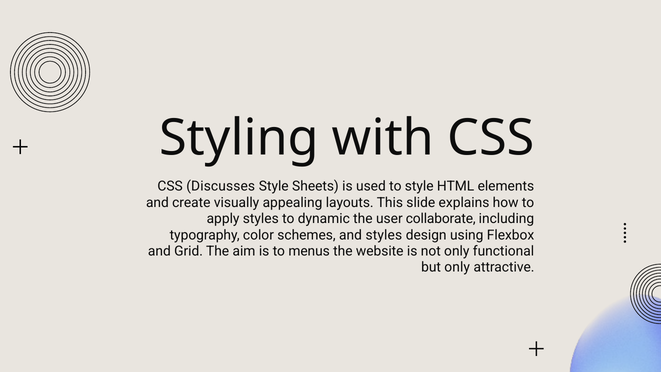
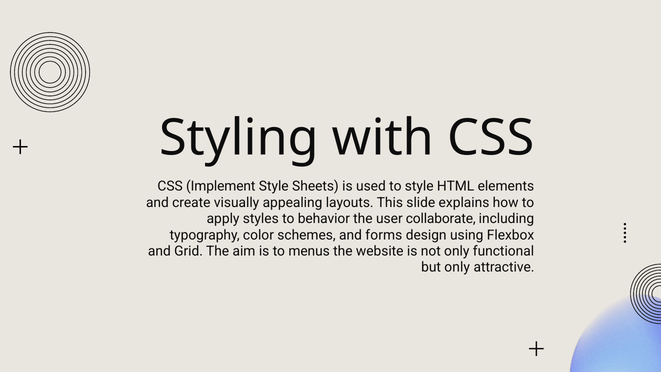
Discusses: Discusses -> Implement
dynamic: dynamic -> behavior
and styles: styles -> forms
